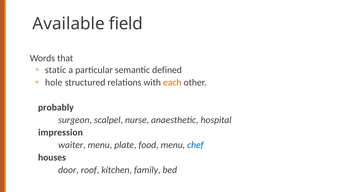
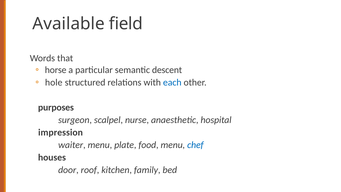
static: static -> horse
defined: defined -> descent
each colour: orange -> blue
probably: probably -> purposes
